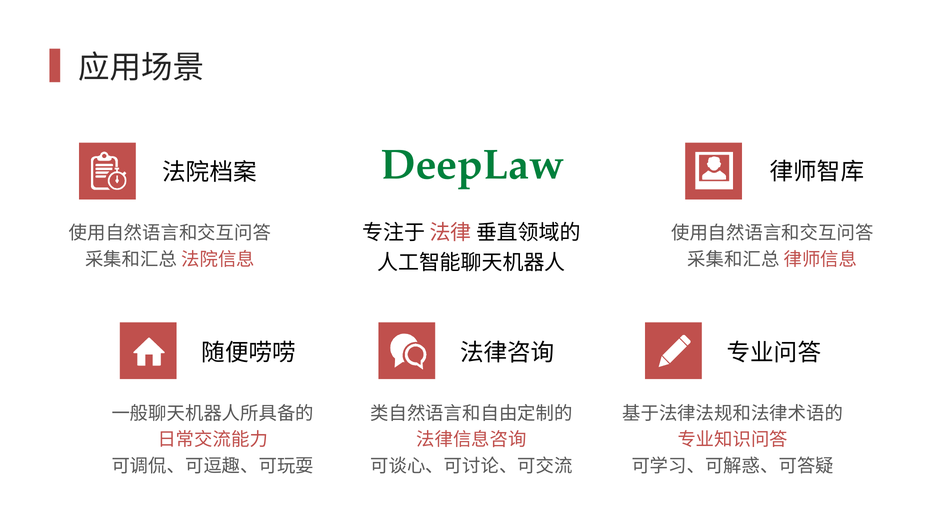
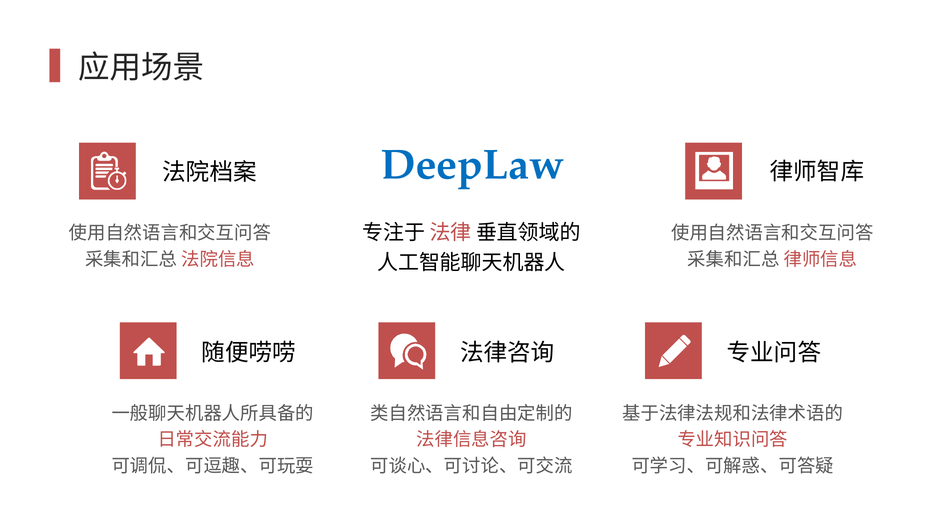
DeepLaw colour: green -> blue
